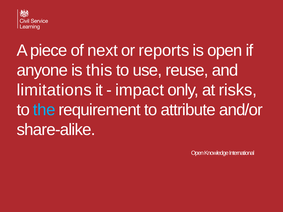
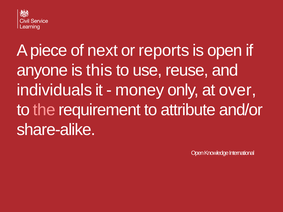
limitations: limitations -> individuals
impact: impact -> money
risks: risks -> over
the colour: light blue -> pink
